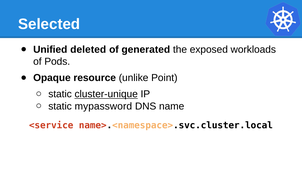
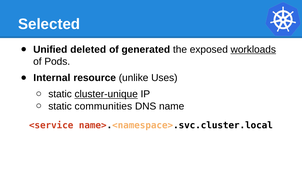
workloads underline: none -> present
Opaque: Opaque -> Internal
Point: Point -> Uses
mypassword: mypassword -> communities
